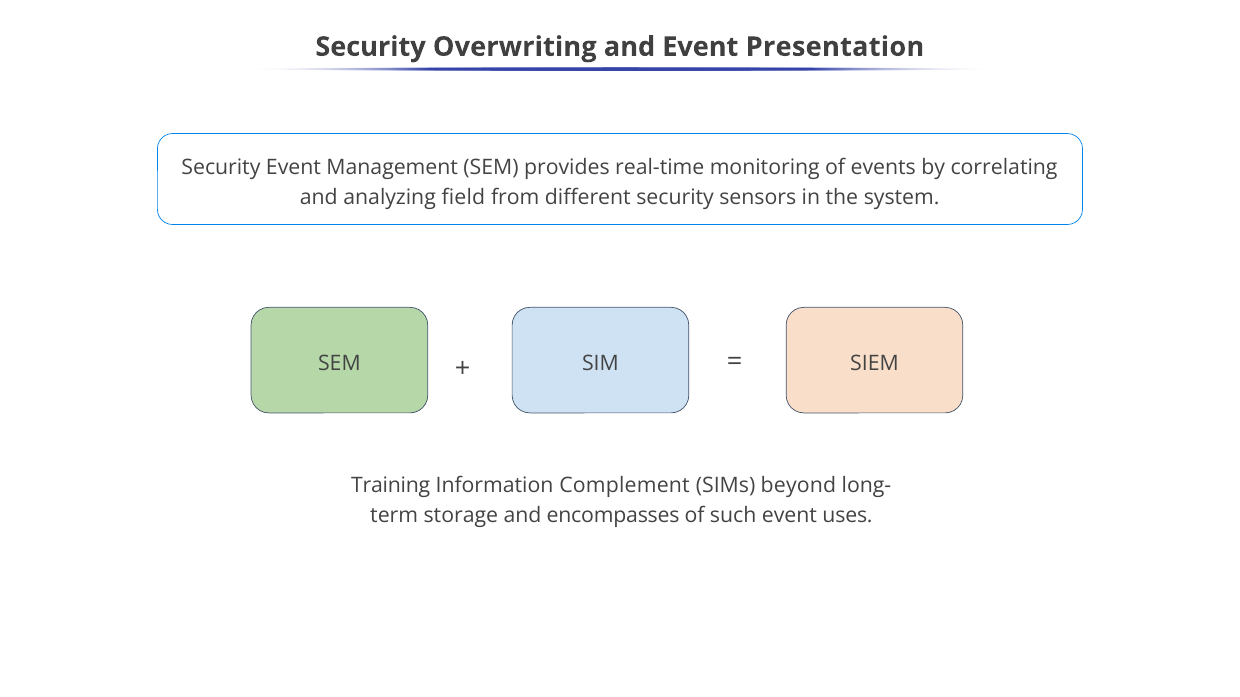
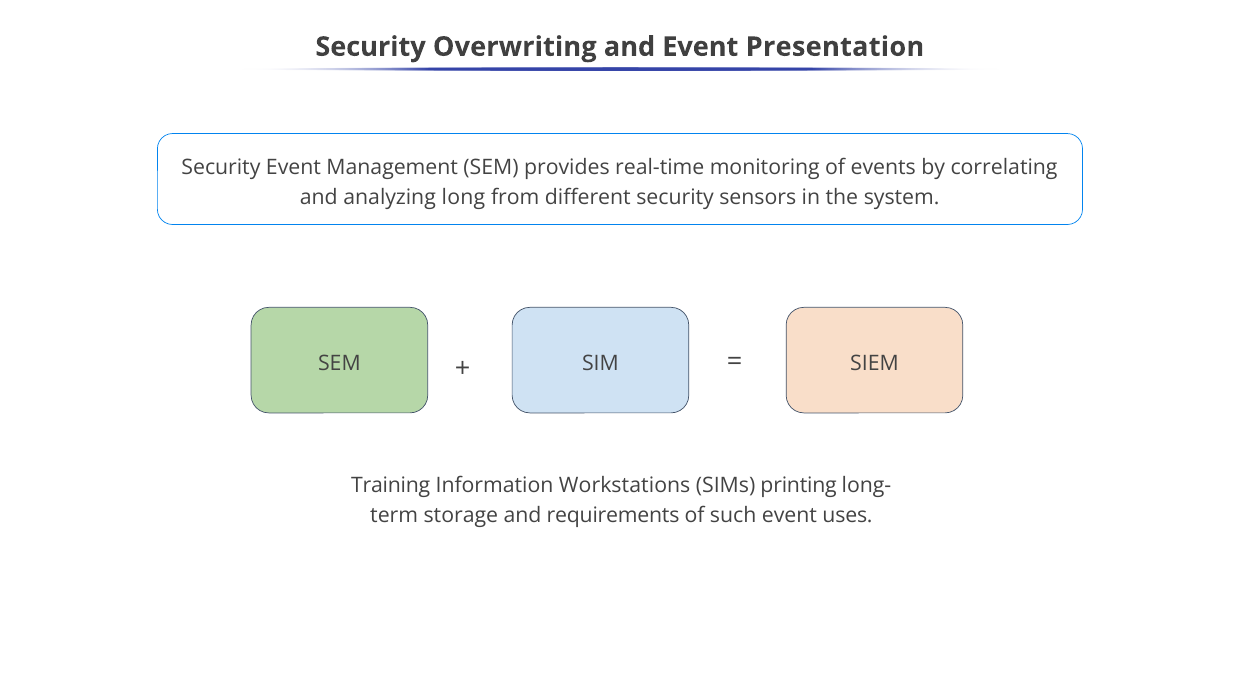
field: field -> long
Complement: Complement -> Workstations
beyond: beyond -> printing
encompasses: encompasses -> requirements
